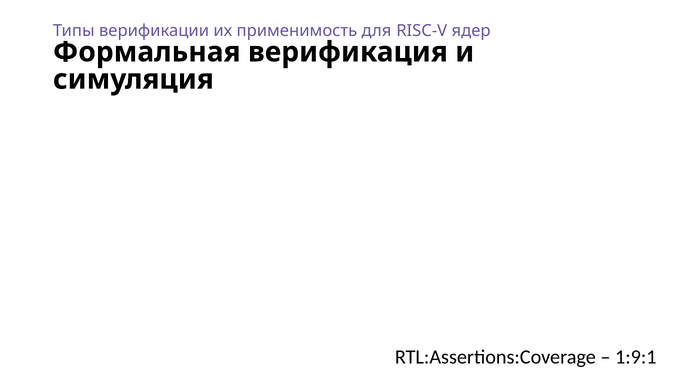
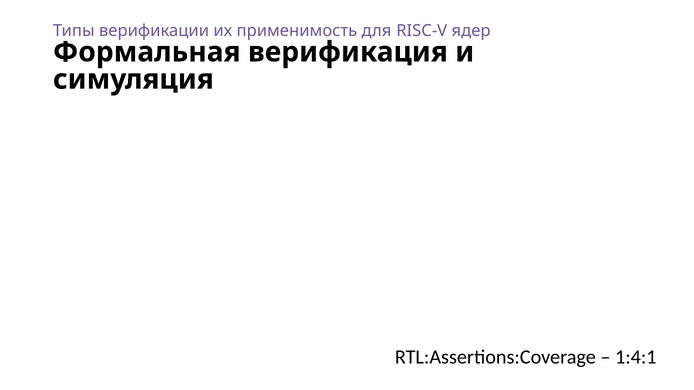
1:9:1: 1:9:1 -> 1:4:1
